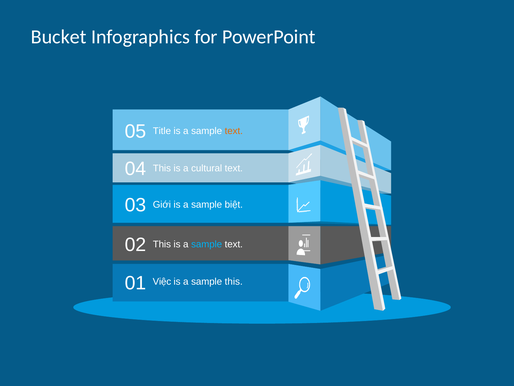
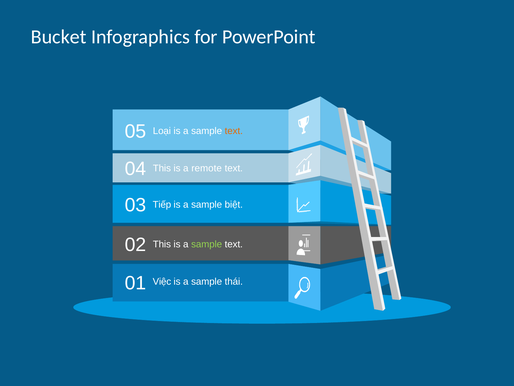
Title: Title -> Loại
cultural: cultural -> remote
Giới: Giới -> Tiếp
sample at (207, 244) colour: light blue -> light green
sample this: this -> thái
